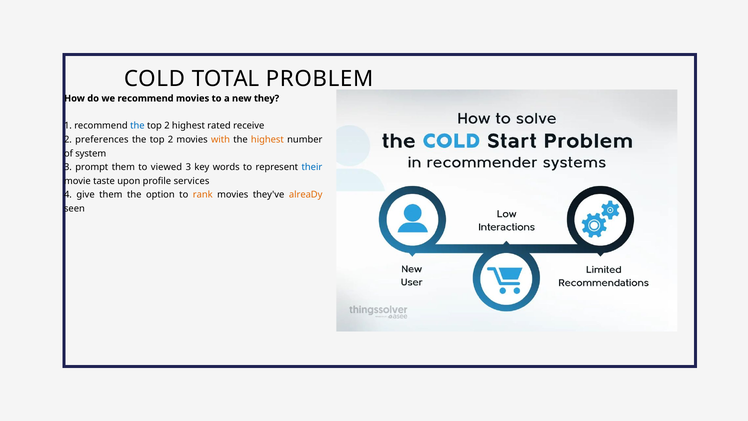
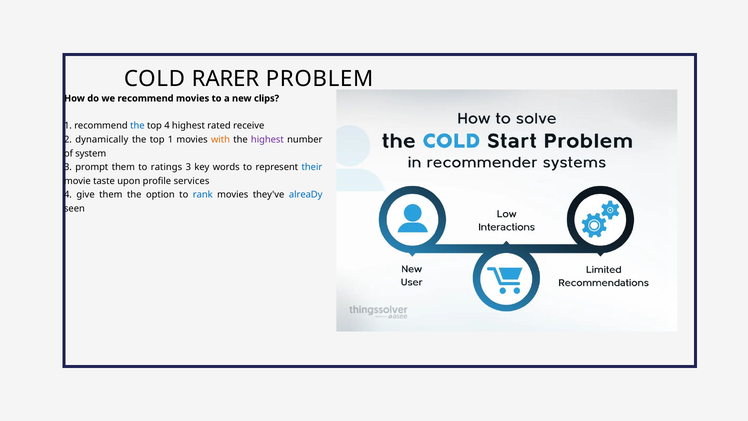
TOTAL: TOTAL -> RARER
they: they -> clips
2 at (167, 126): 2 -> 4
preferences: preferences -> dynamically
2 at (171, 140): 2 -> 1
highest at (267, 140) colour: orange -> purple
viewed: viewed -> ratings
rank colour: orange -> blue
alreaDy colour: orange -> blue
